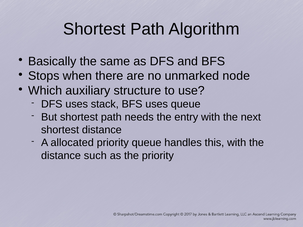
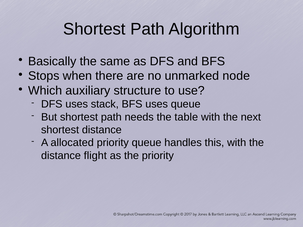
entry: entry -> table
such: such -> flight
